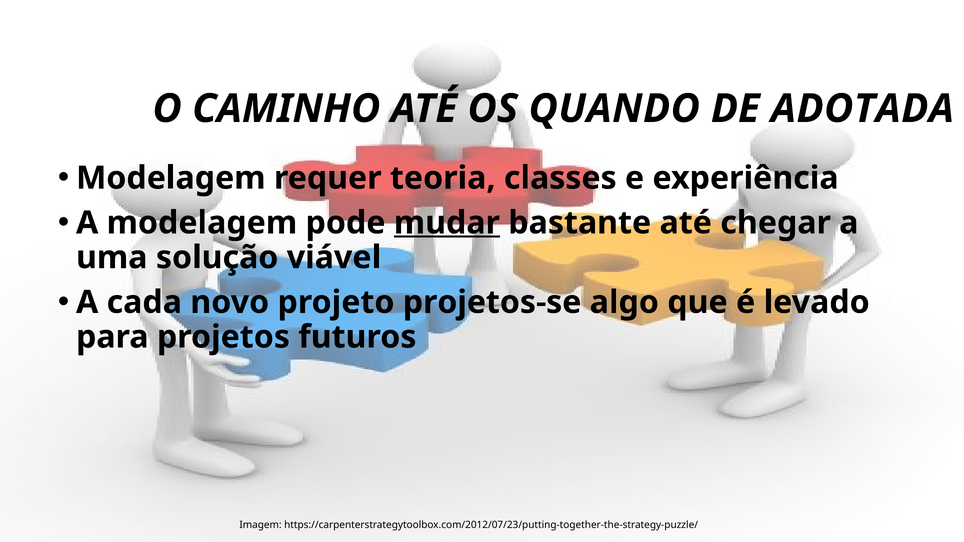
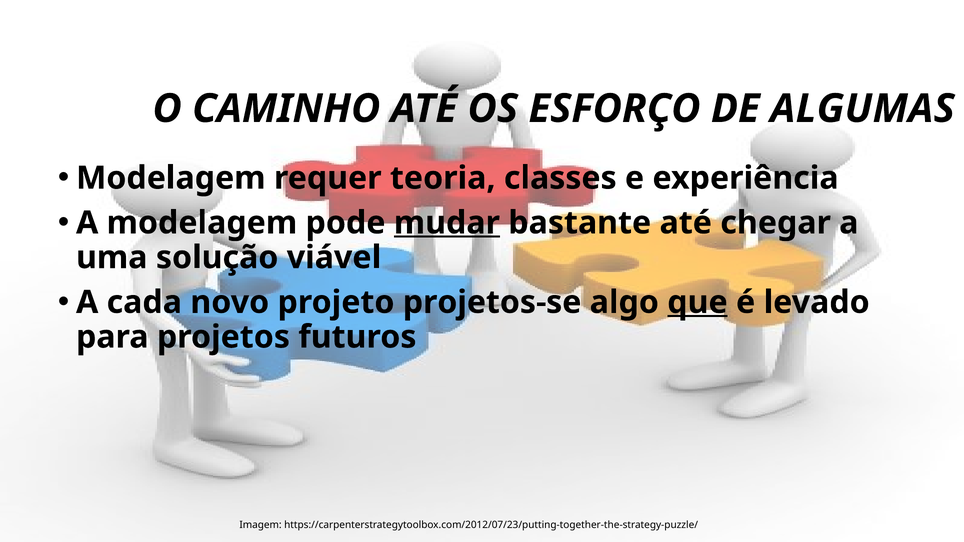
QUANDO: QUANDO -> ESFORÇO
ADOTADA: ADOTADA -> ALGUMAS
que underline: none -> present
